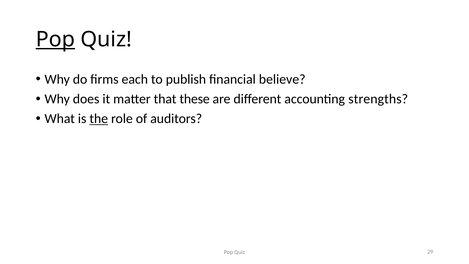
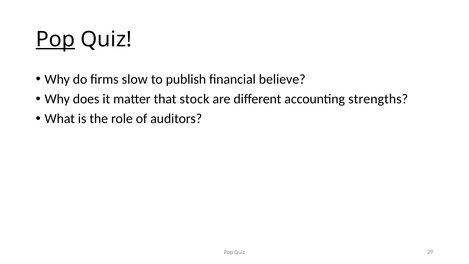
each: each -> slow
these: these -> stock
the underline: present -> none
